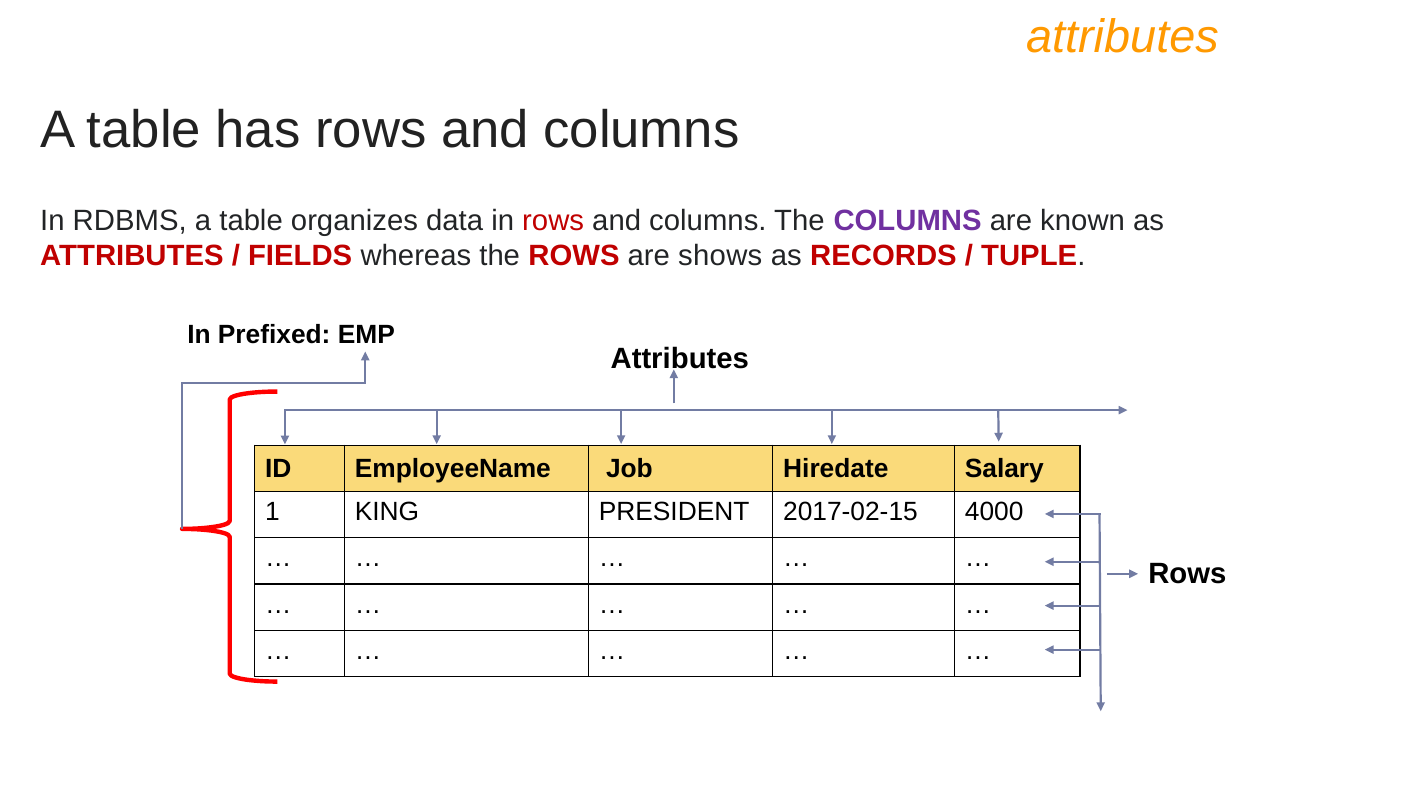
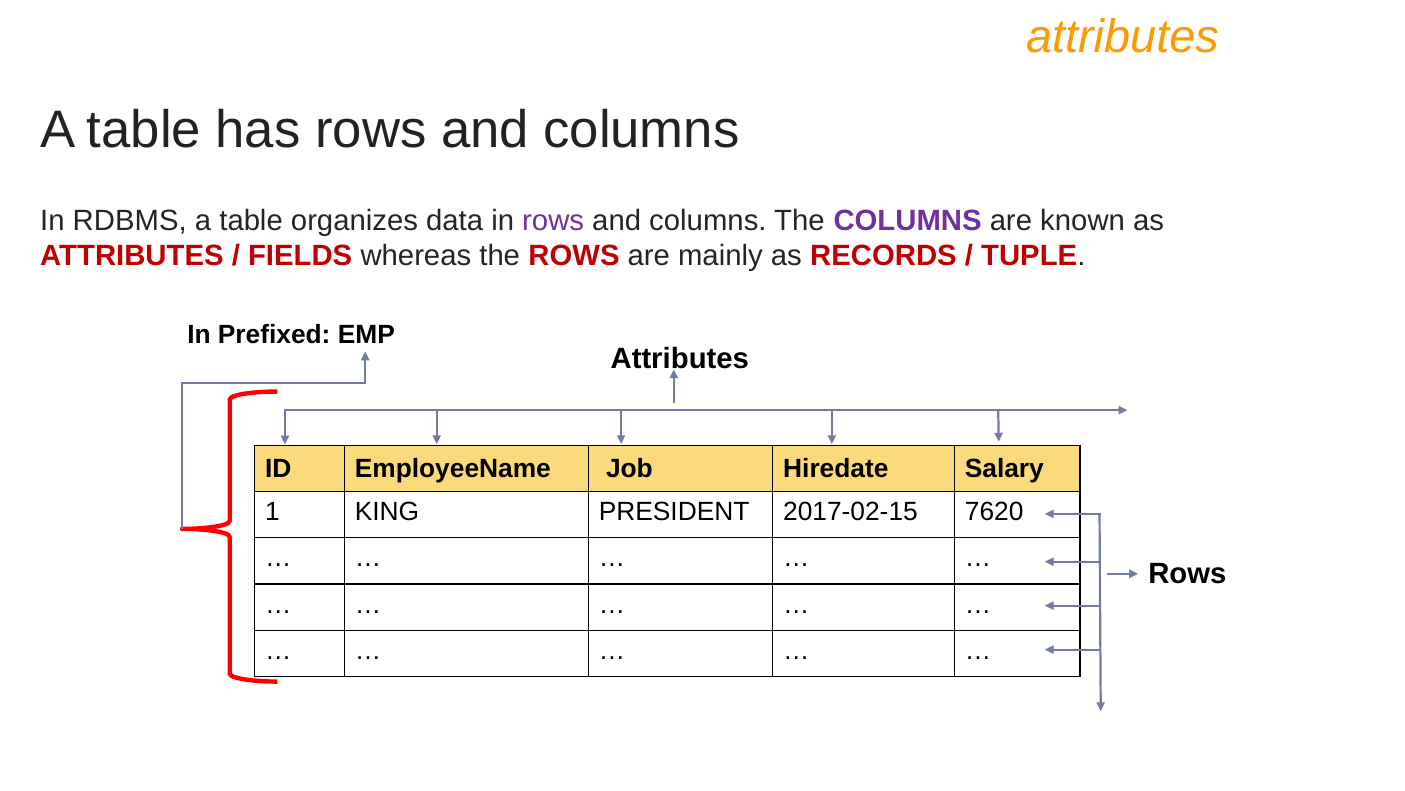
rows at (553, 221) colour: red -> purple
shows: shows -> mainly
4000: 4000 -> 7620
